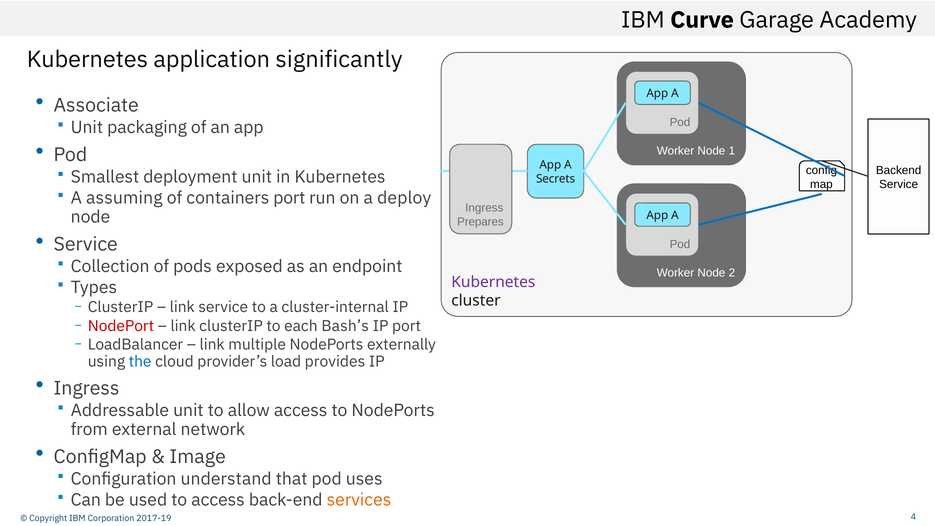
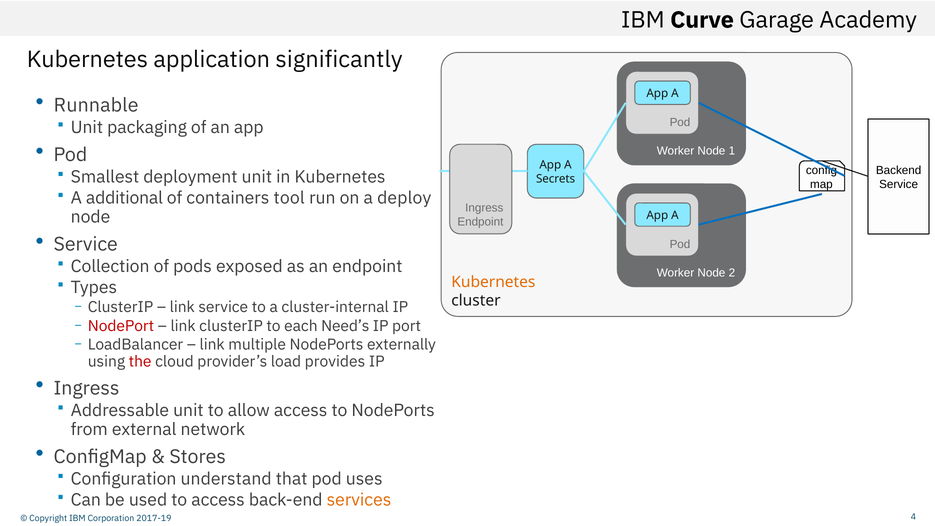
Associate: Associate -> Runnable
assuming: assuming -> additional
containers port: port -> tool
Prepares at (480, 222): Prepares -> Endpoint
Kubernetes at (493, 282) colour: purple -> orange
Bash’s: Bash’s -> Need’s
the colour: blue -> red
Image: Image -> Stores
